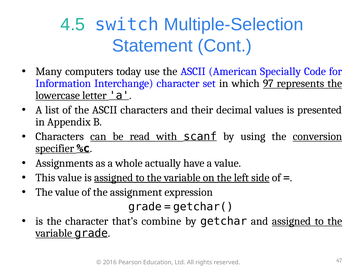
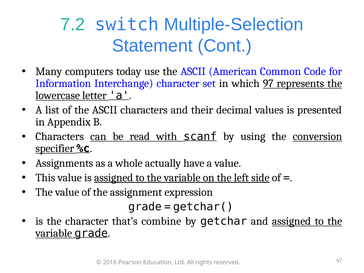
4.5: 4.5 -> 7.2
Specially: Specially -> Common
